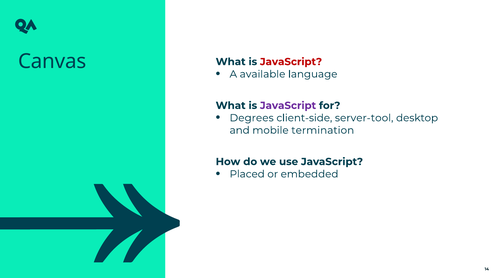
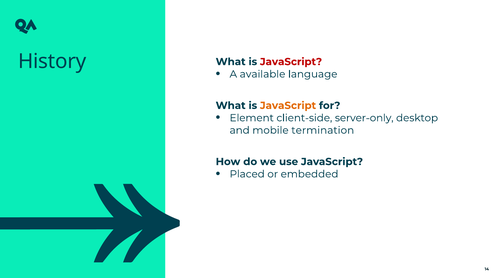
Canvas: Canvas -> History
JavaScript at (288, 106) colour: purple -> orange
Degrees: Degrees -> Element
server-tool: server-tool -> server-only
